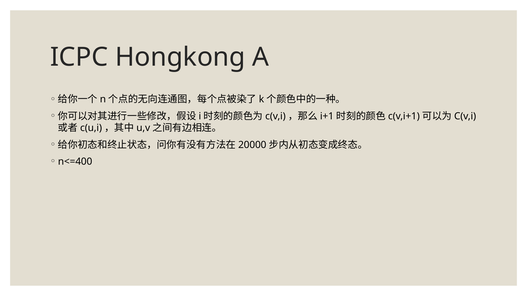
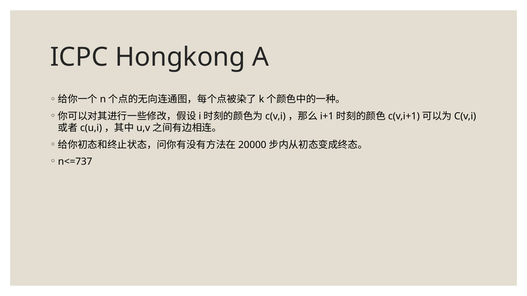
n<=400: n<=400 -> n<=737
